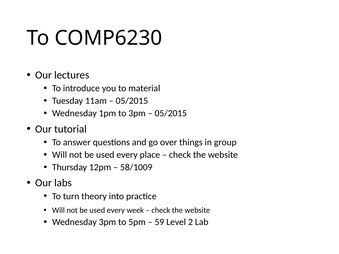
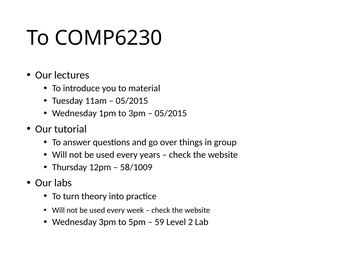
place: place -> years
